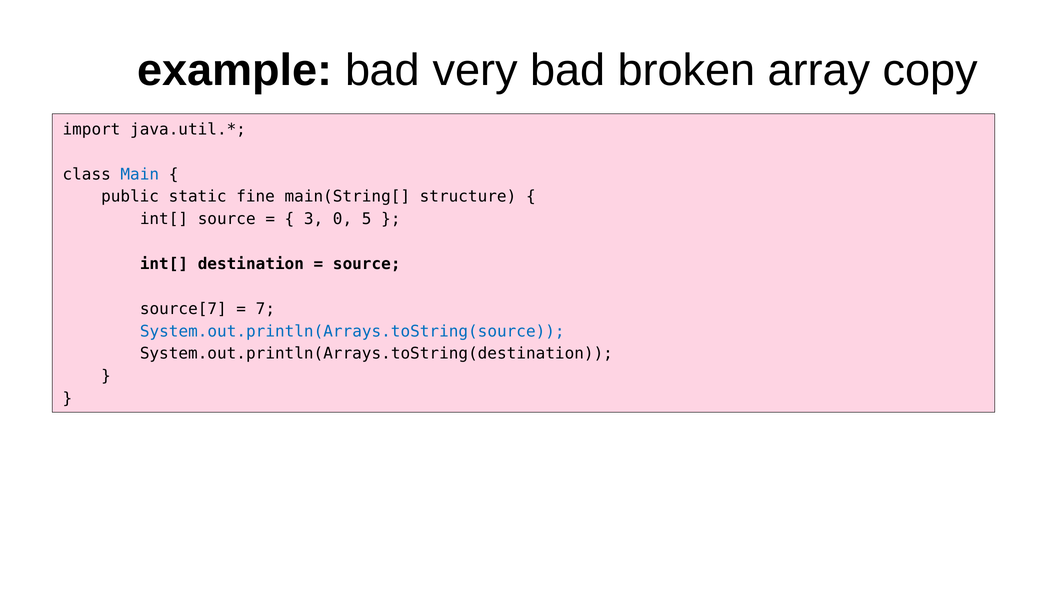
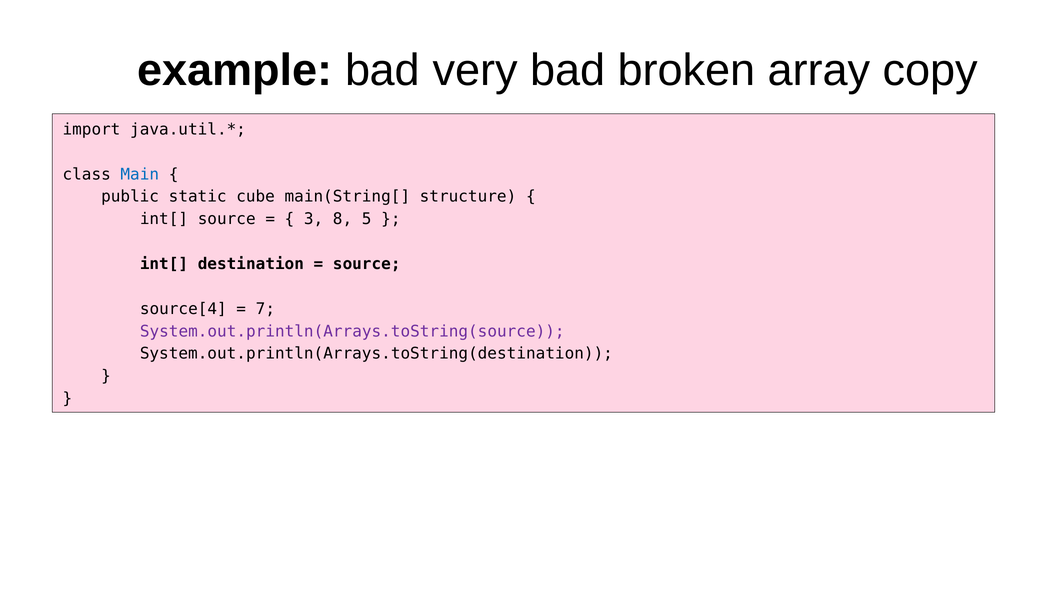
fine: fine -> cube
0: 0 -> 8
source[7: source[7 -> source[4
System.out.println(Arrays.toString(source colour: blue -> purple
